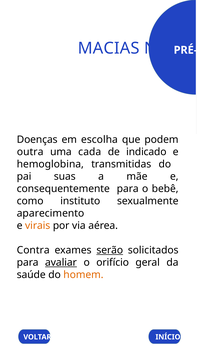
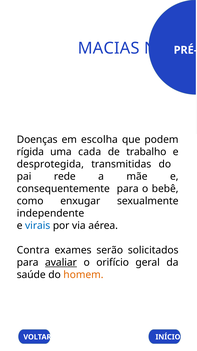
outra: outra -> rígida
indicado: indicado -> trabalho
hemoglobina: hemoglobina -> desprotegida
suas: suas -> rede
instituto: instituto -> enxugar
aparecimento: aparecimento -> independente
virais colour: orange -> blue
serão underline: present -> none
